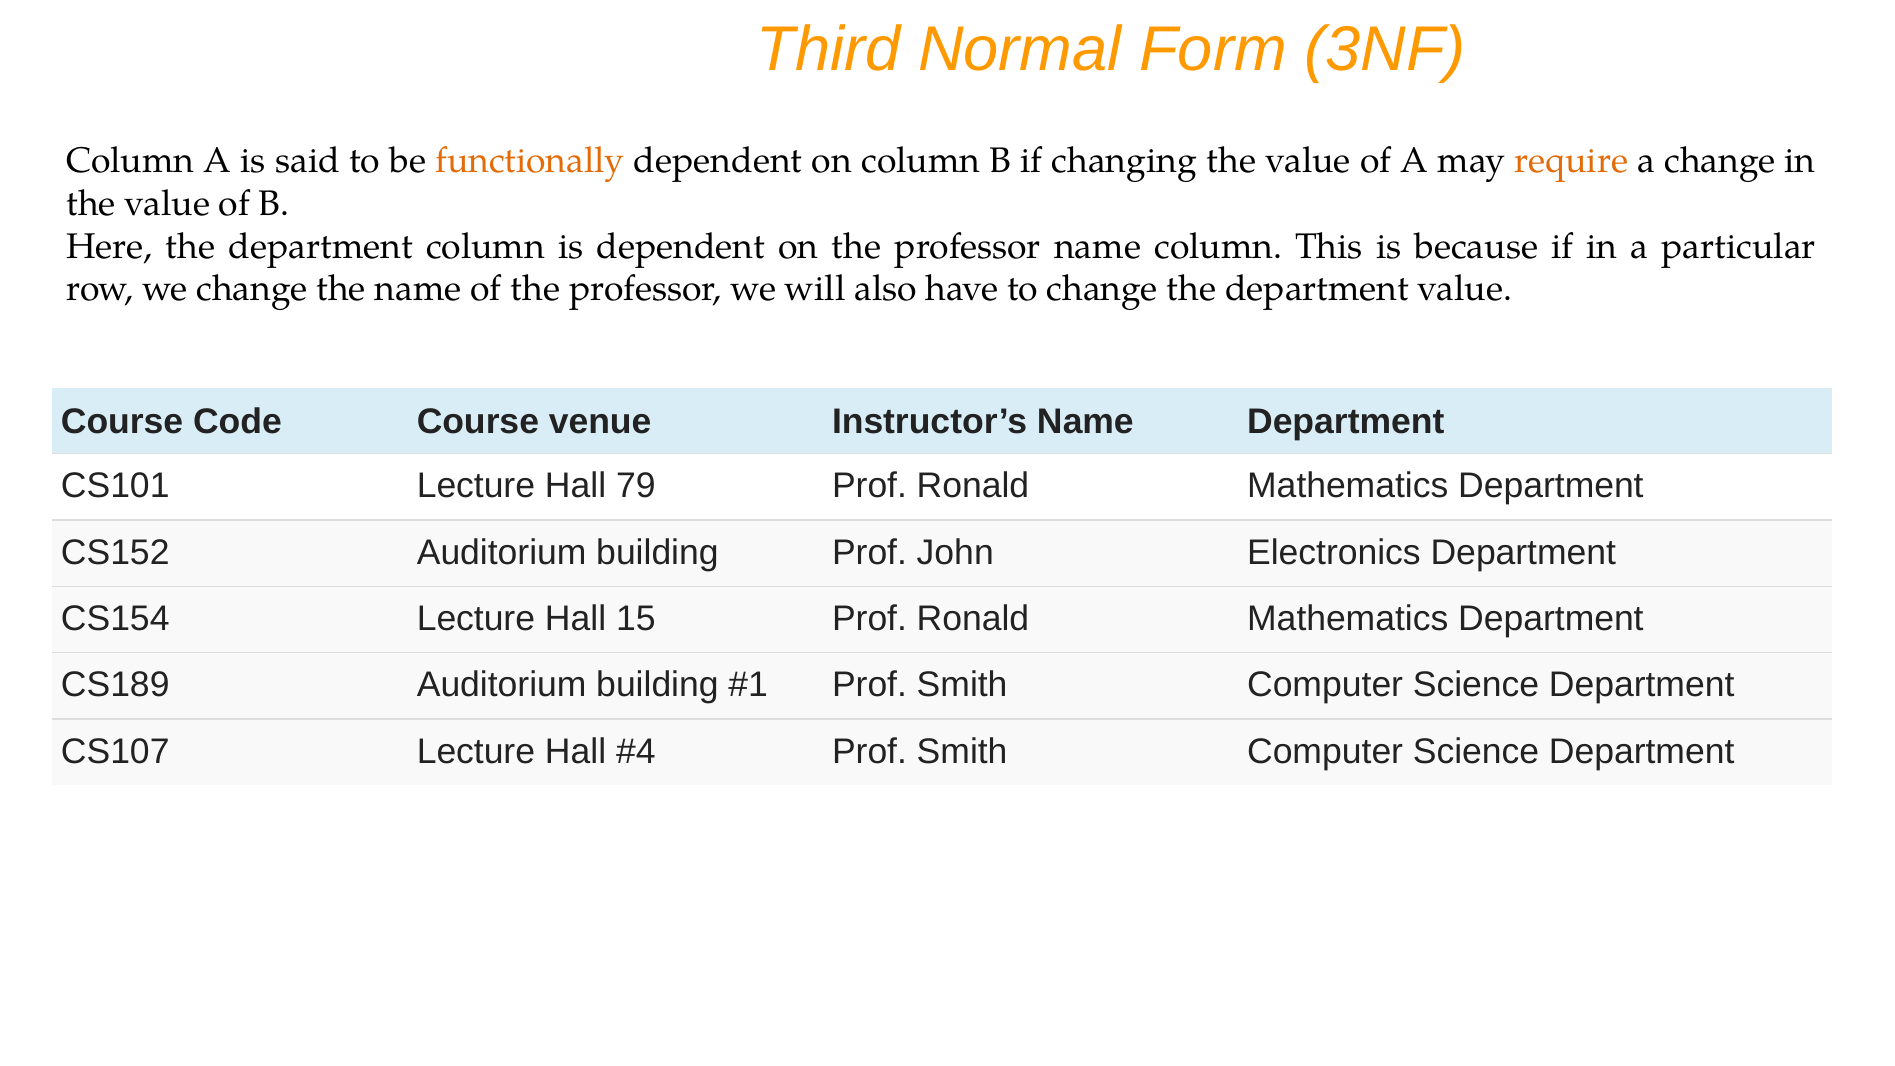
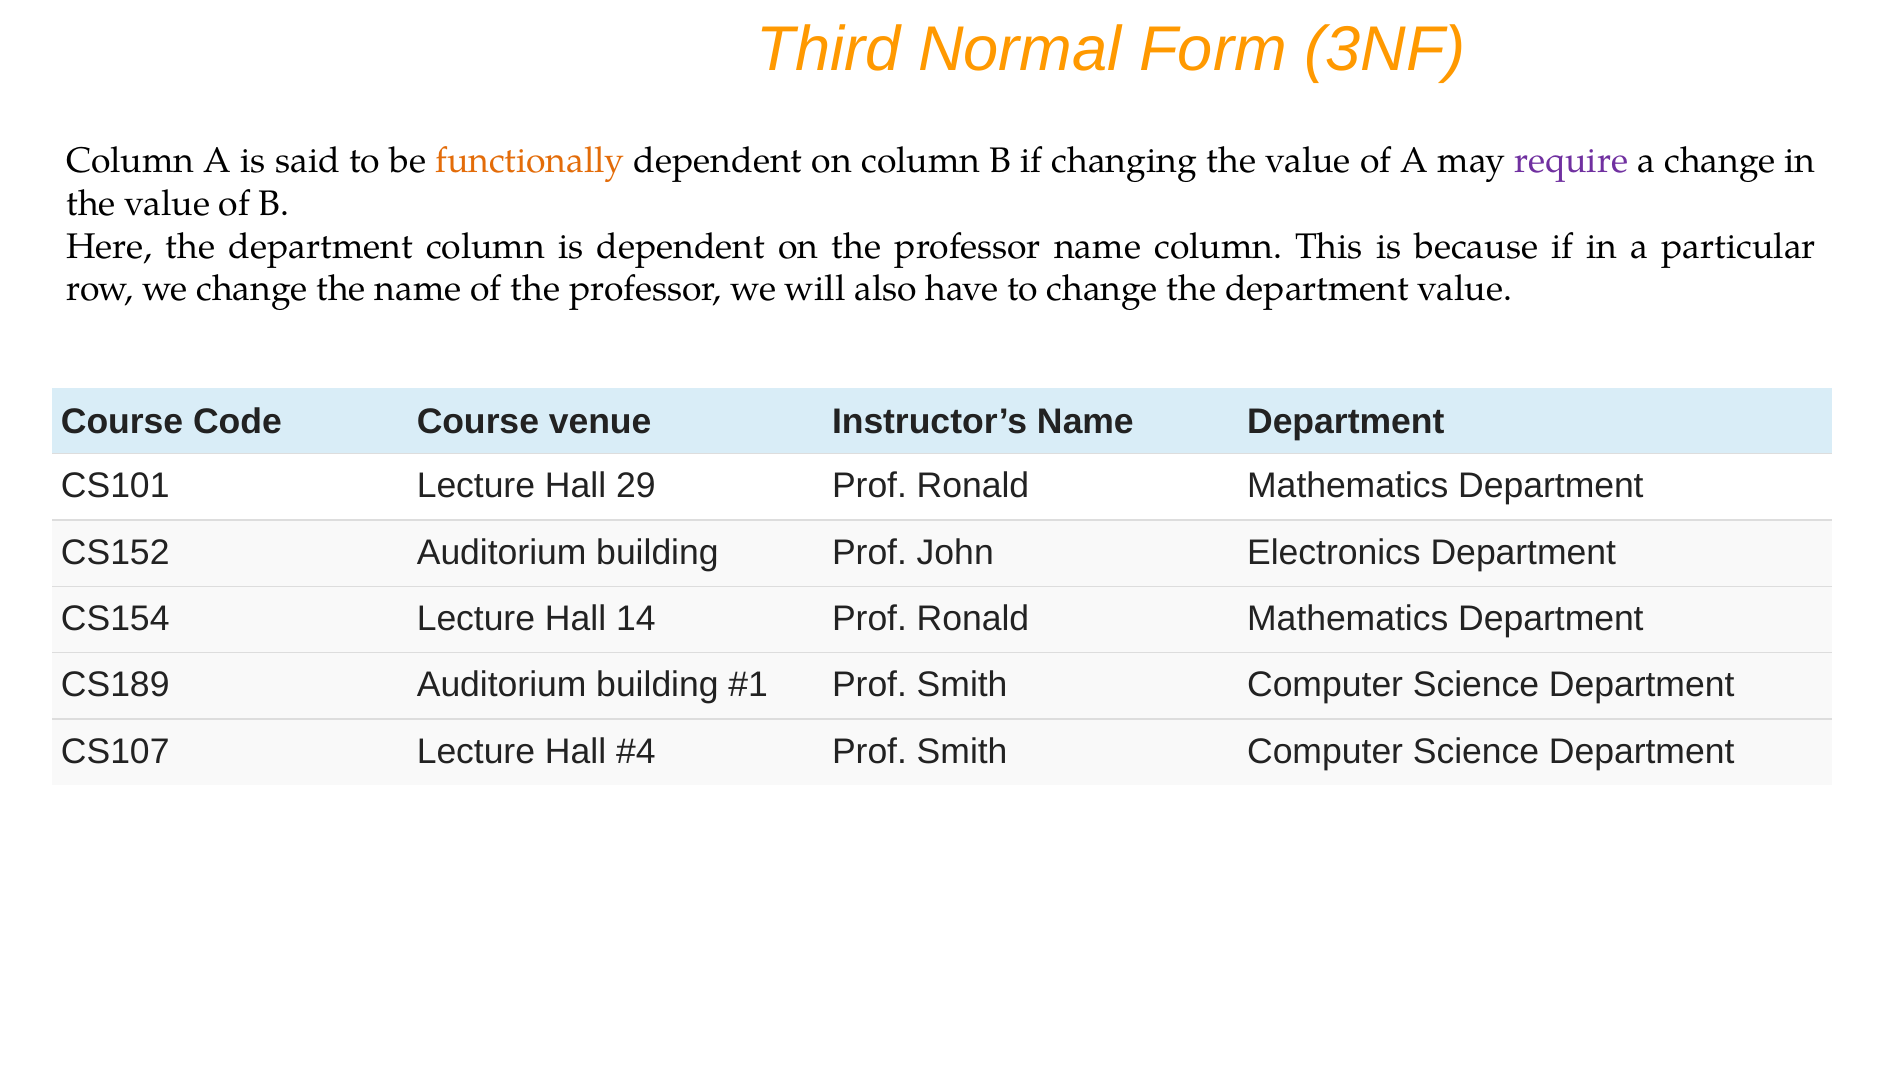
require colour: orange -> purple
79: 79 -> 29
15: 15 -> 14
